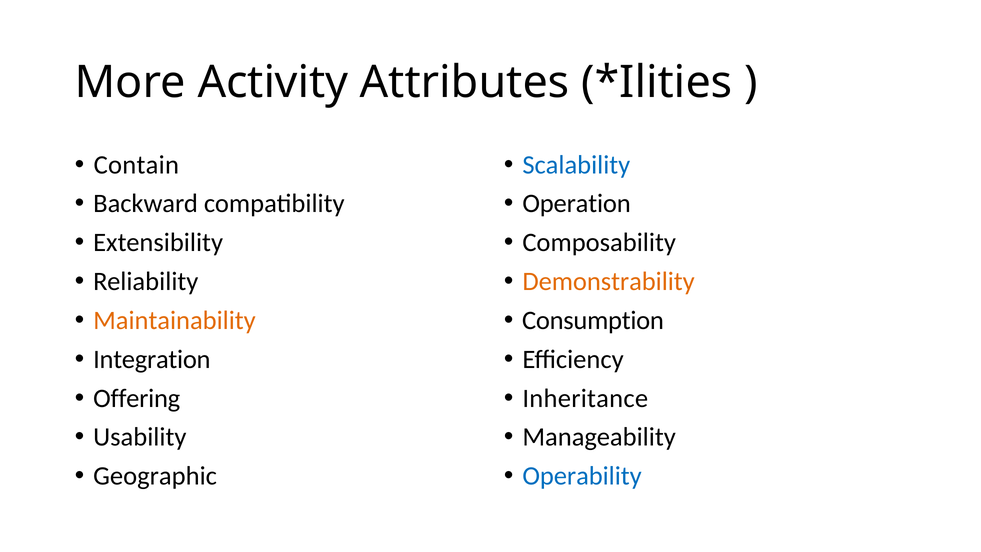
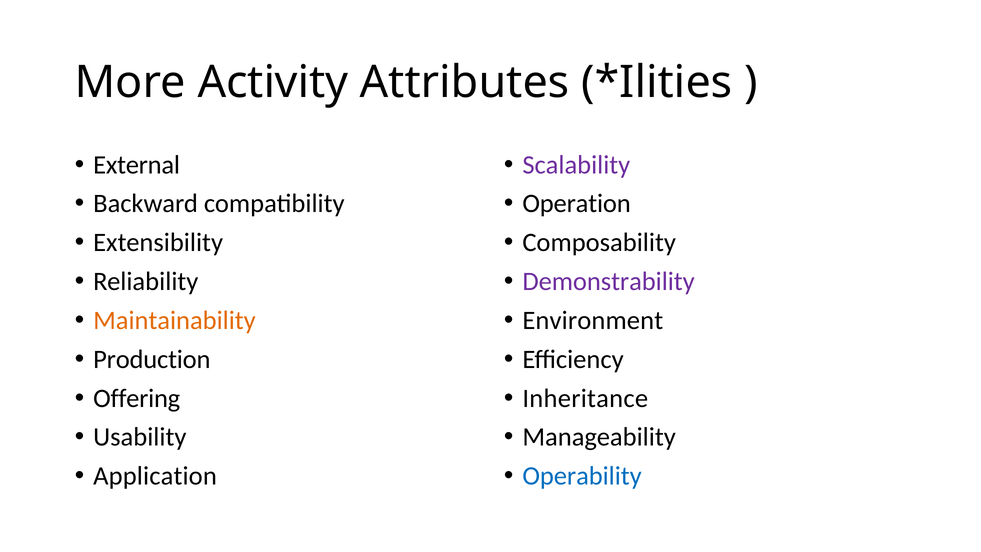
Contain: Contain -> External
Scalability colour: blue -> purple
Demonstrability colour: orange -> purple
Consumption: Consumption -> Environment
Integration: Integration -> Production
Geographic: Geographic -> Application
